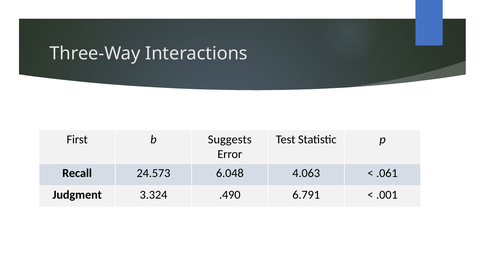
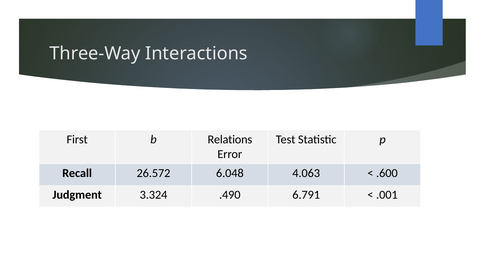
Suggests: Suggests -> Relations
24.573: 24.573 -> 26.572
.061: .061 -> .600
